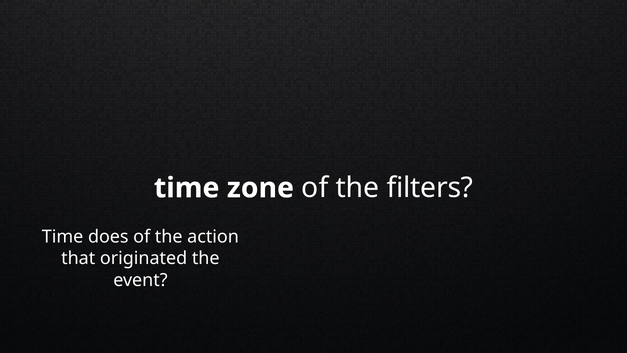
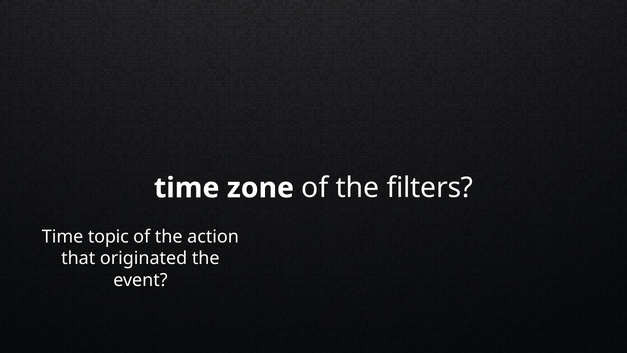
does: does -> topic
